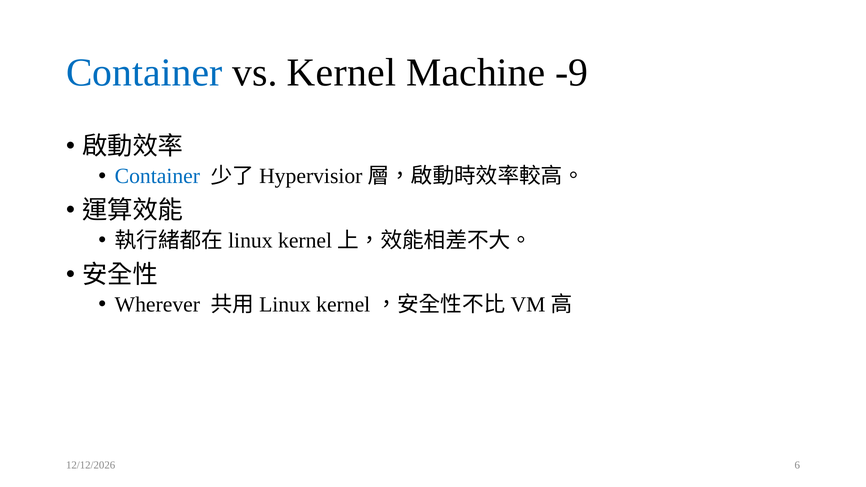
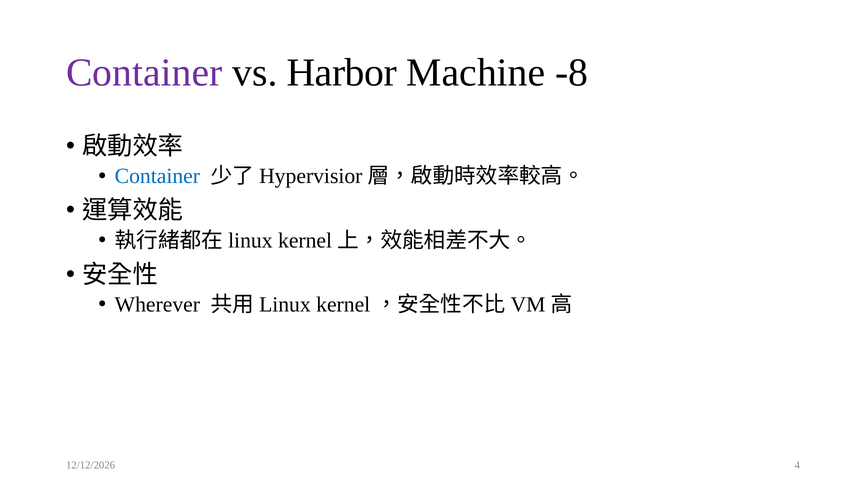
Container at (144, 73) colour: blue -> purple
Kernel: Kernel -> Harbor
-9: -9 -> -8
6: 6 -> 4
